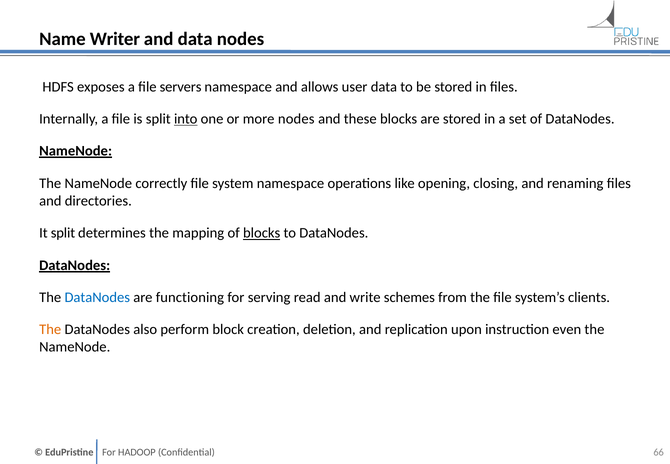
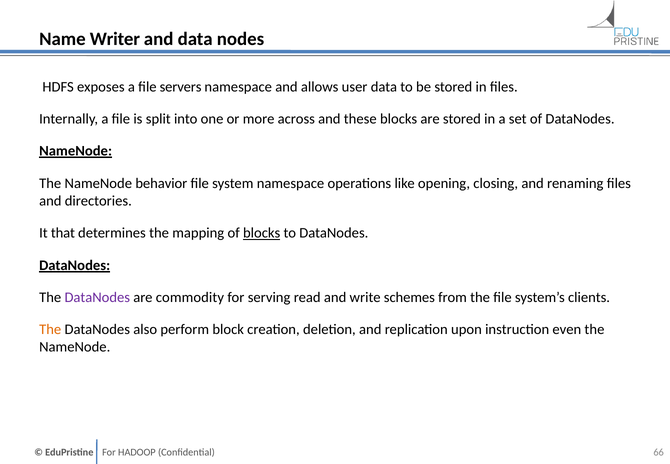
into underline: present -> none
more nodes: nodes -> across
correctly: correctly -> behavior
It split: split -> that
DataNodes at (97, 297) colour: blue -> purple
functioning: functioning -> commodity
